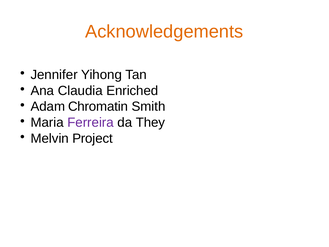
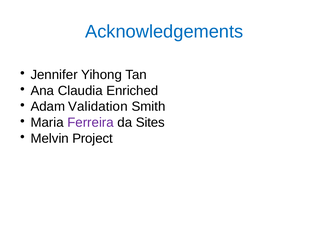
Acknowledgements colour: orange -> blue
Chromatin: Chromatin -> Validation
They: They -> Sites
